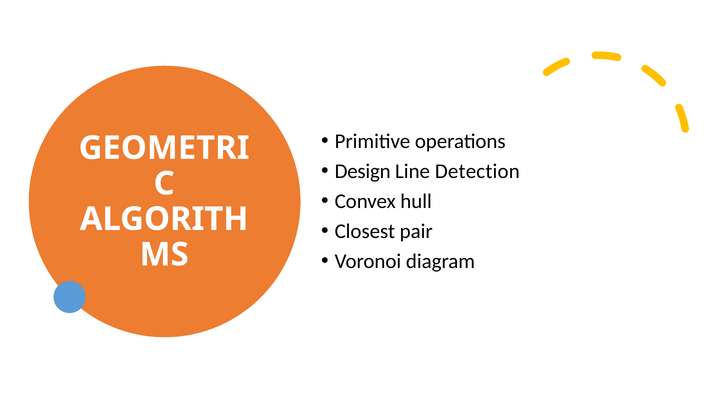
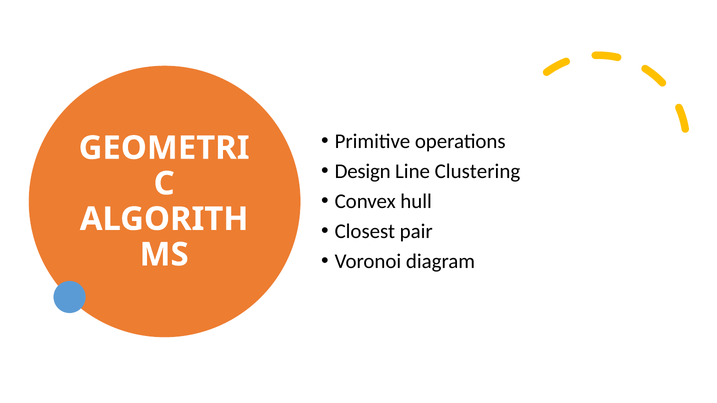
Detection: Detection -> Clustering
